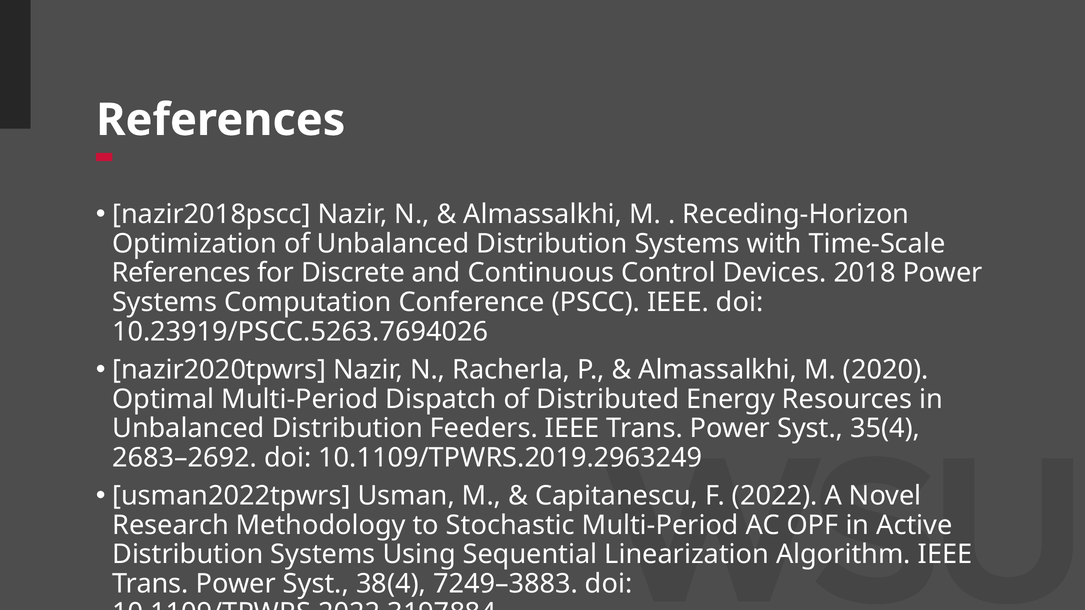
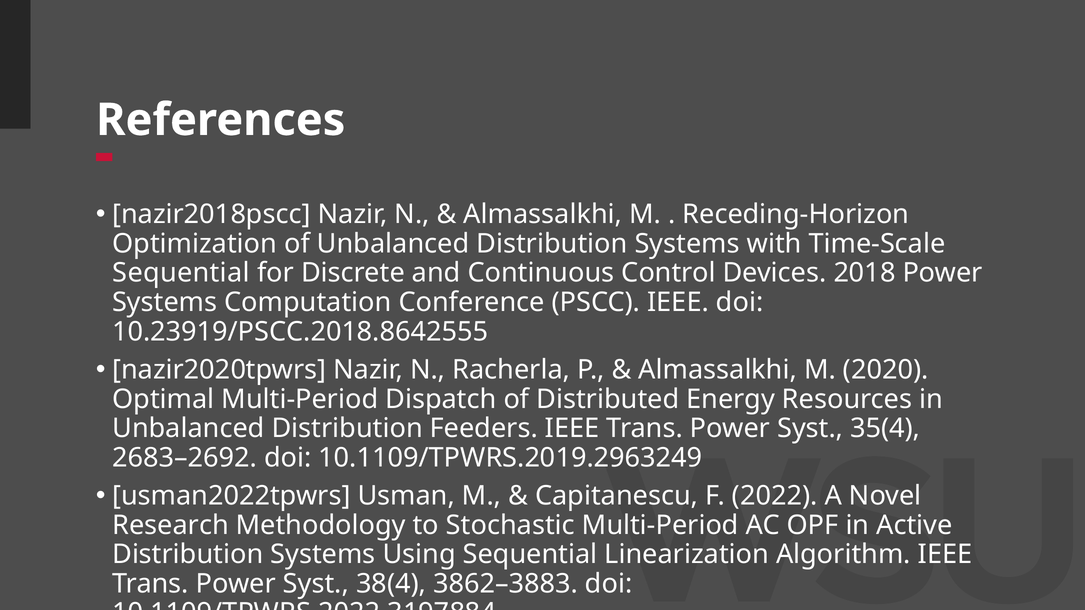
References at (181, 273): References -> Sequential
10.23919/PSCC.5263.7694026: 10.23919/PSCC.5263.7694026 -> 10.23919/PSCC.2018.8642555
7249–3883: 7249–3883 -> 3862–3883
